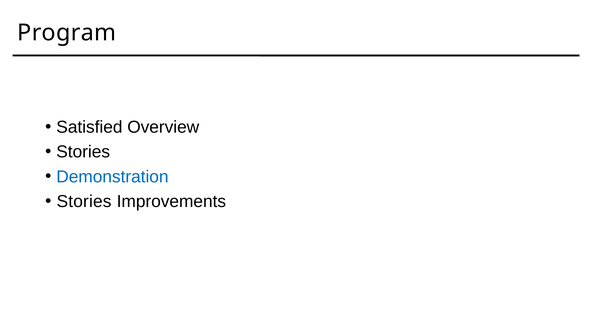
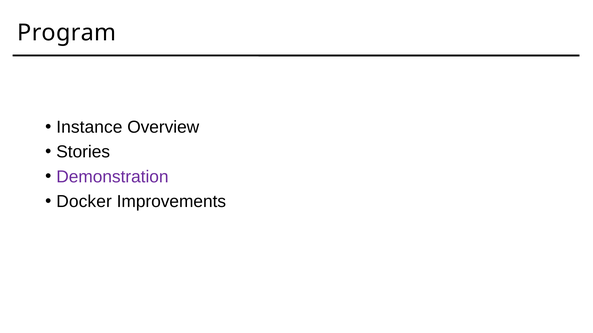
Satisfied: Satisfied -> Instance
Demonstration colour: blue -> purple
Stories at (84, 202): Stories -> Docker
